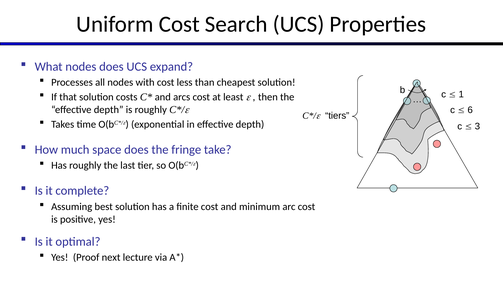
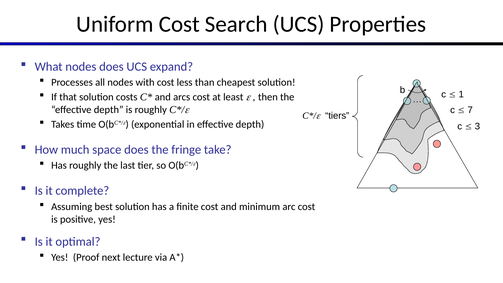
6: 6 -> 7
